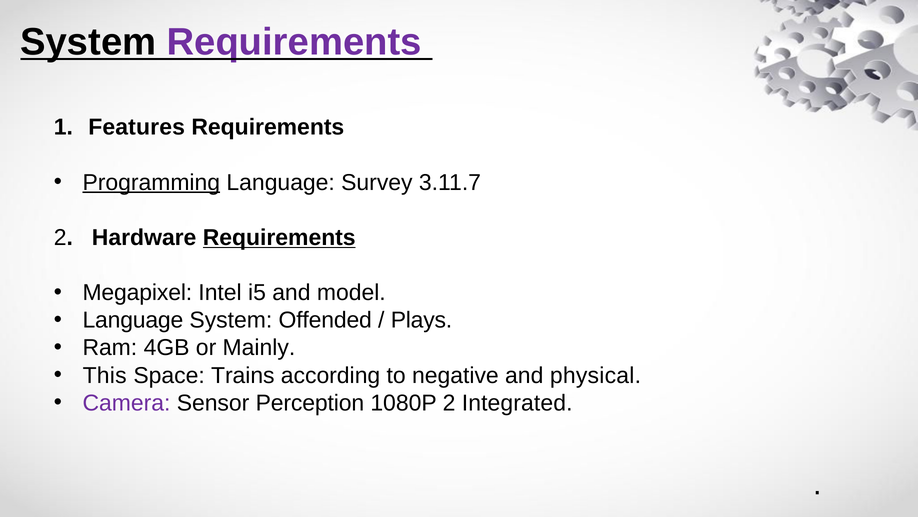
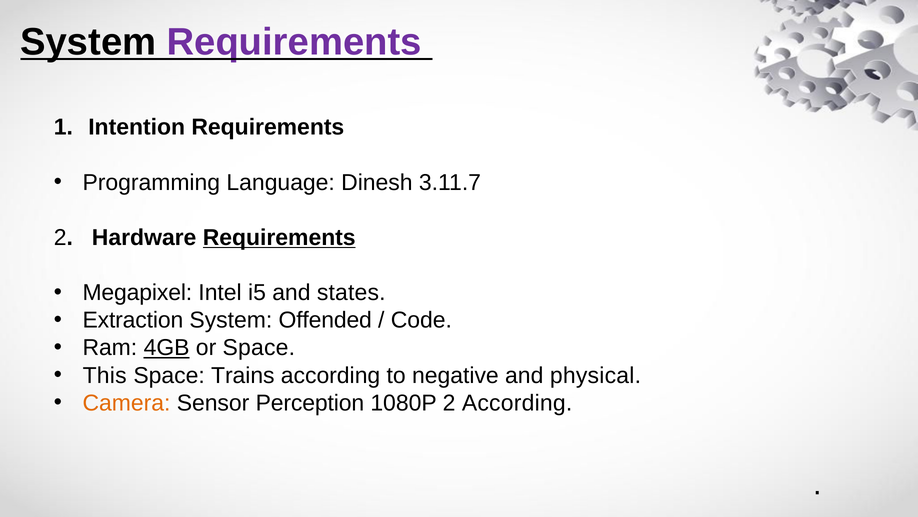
Features: Features -> Intention
Programming underline: present -> none
Survey: Survey -> Dinesh
model: model -> states
Language at (133, 320): Language -> Extraction
Plays: Plays -> Code
4GB underline: none -> present
or Mainly: Mainly -> Space
Camera colour: purple -> orange
2 Integrated: Integrated -> According
